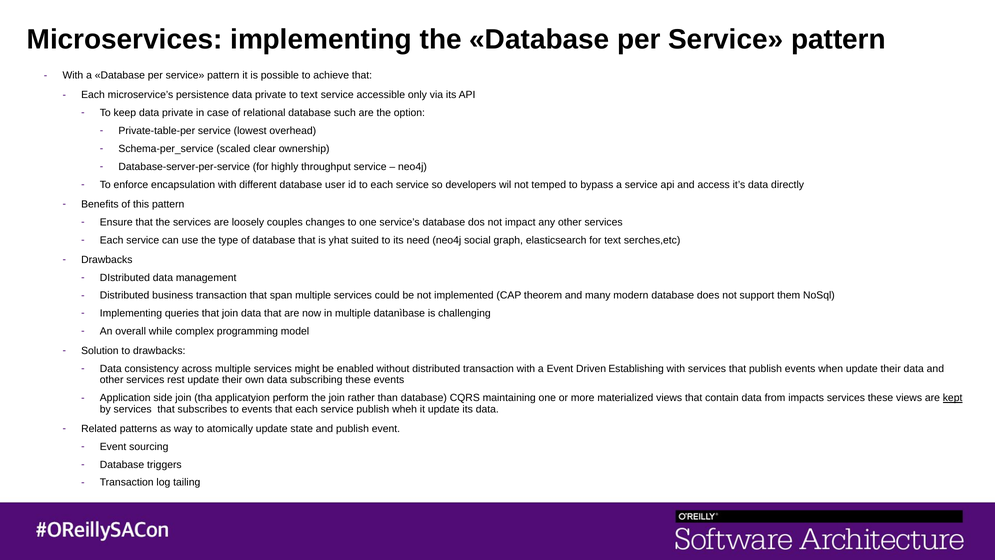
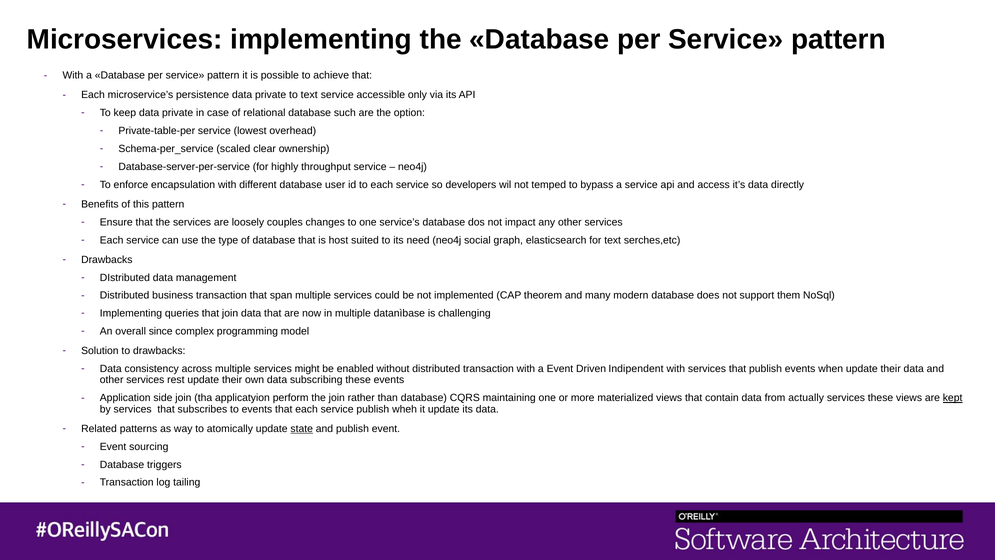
yhat: yhat -> host
while: while -> since
Establishing: Establishing -> Indipendent
impacts: impacts -> actually
state underline: none -> present
